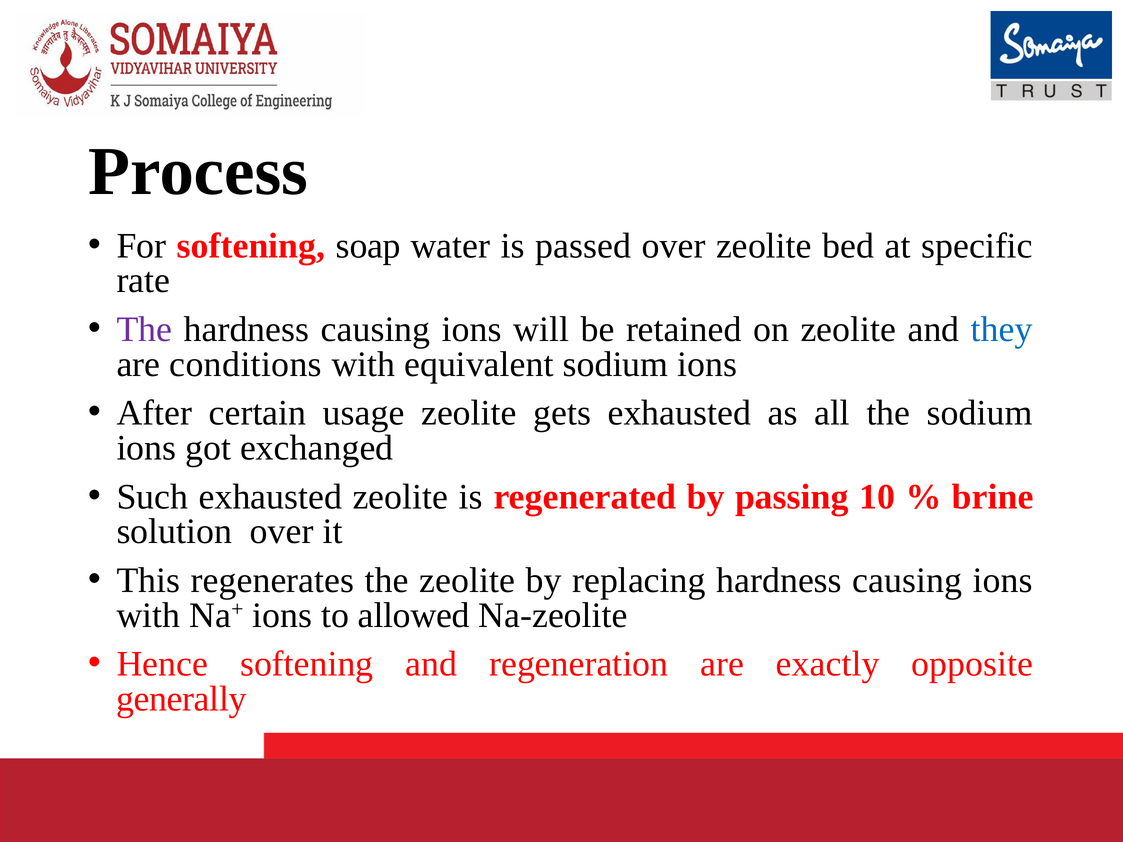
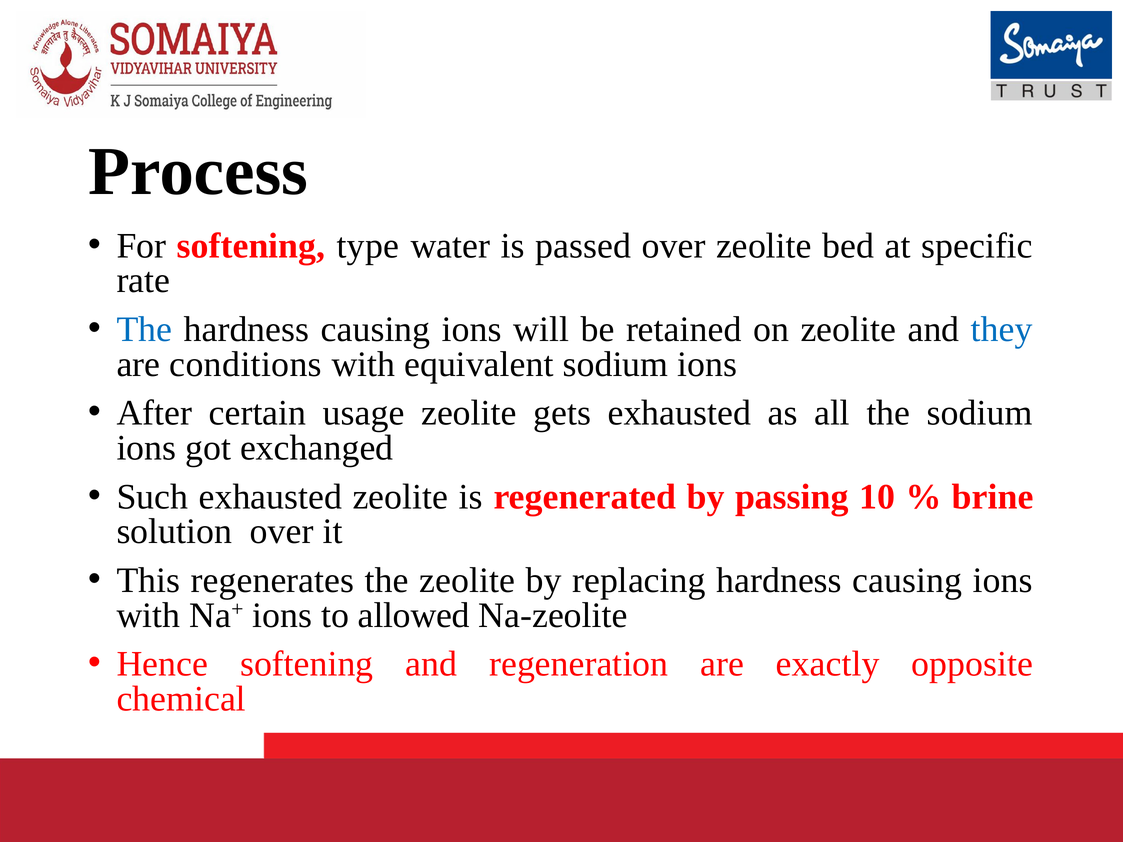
soap: soap -> type
The at (144, 330) colour: purple -> blue
generally: generally -> chemical
